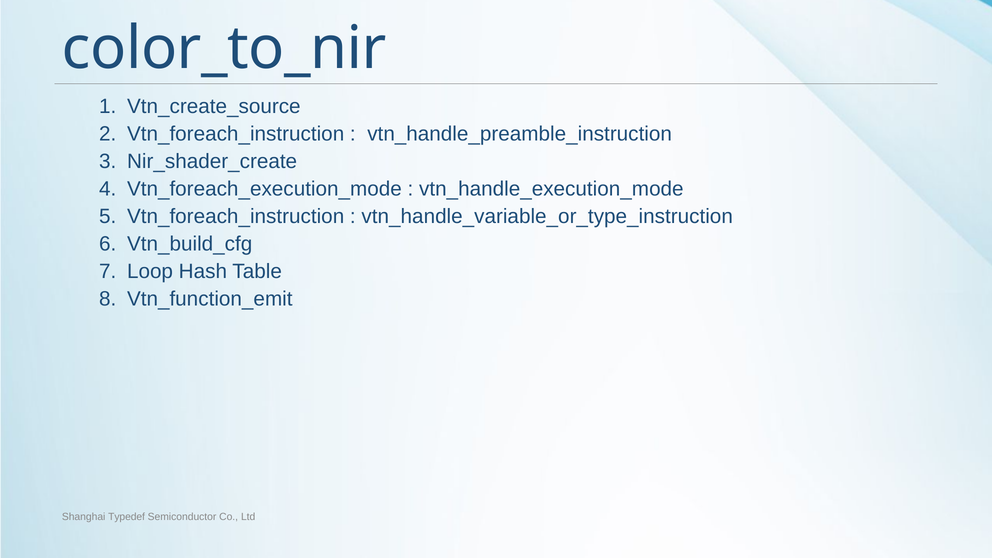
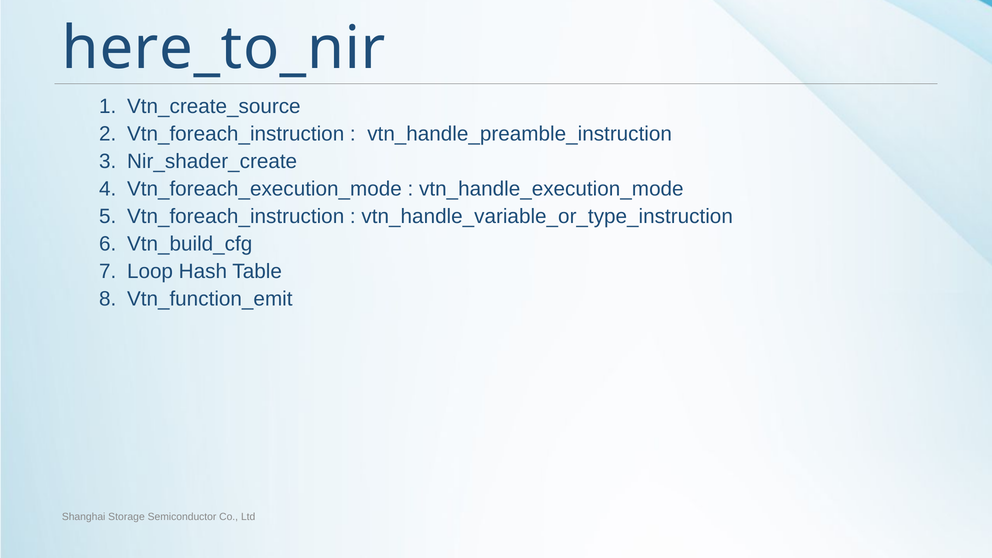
color_to_nir: color_to_nir -> here_to_nir
Typedef: Typedef -> Storage
